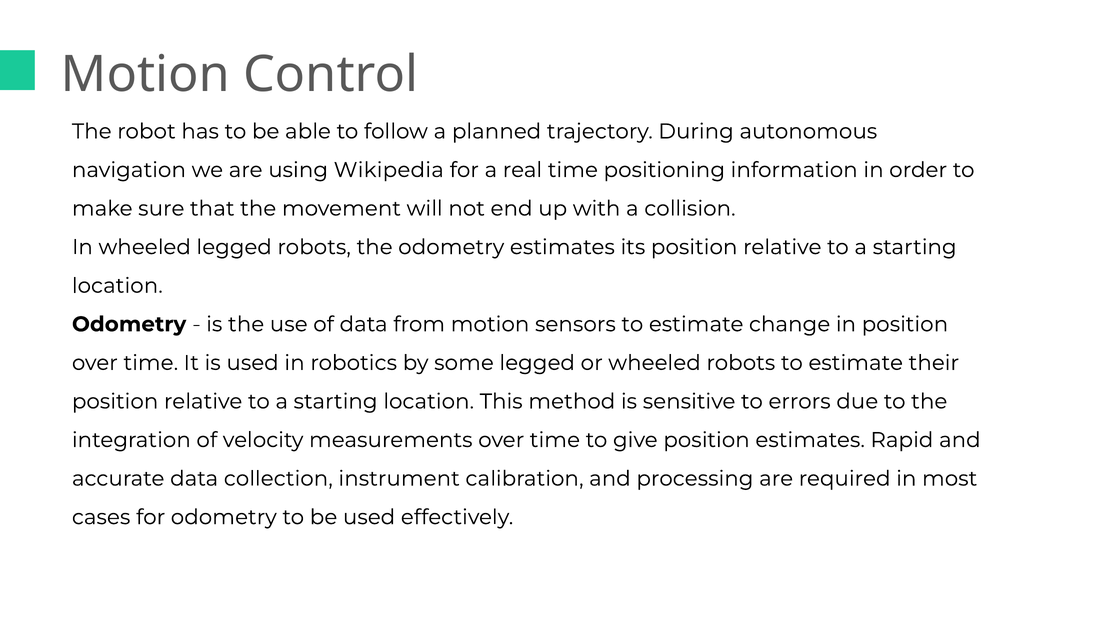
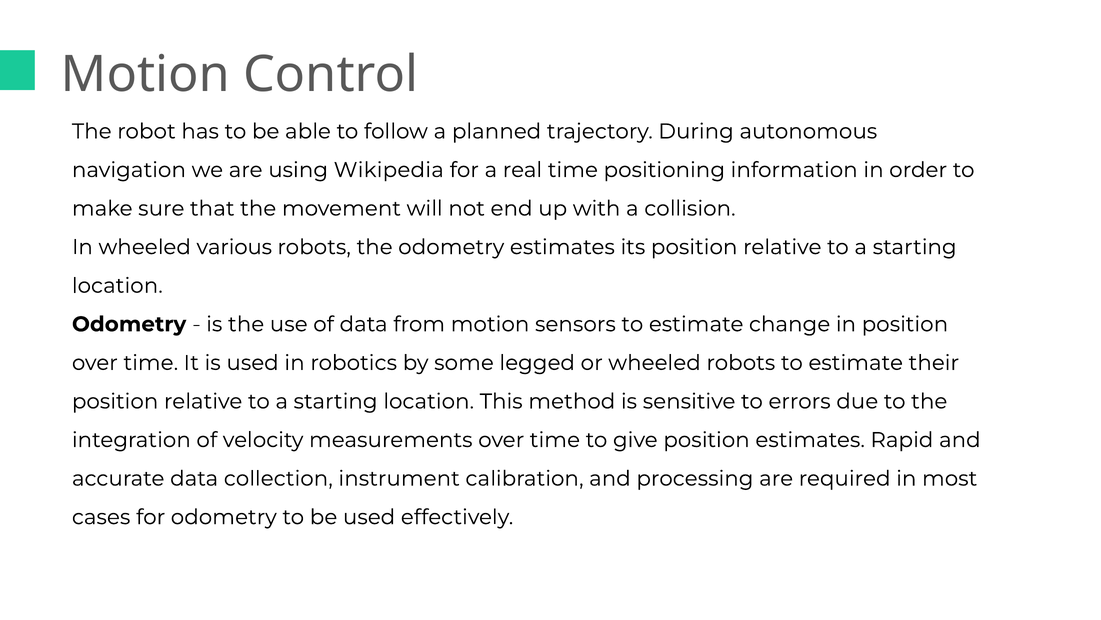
wheeled legged: legged -> various
